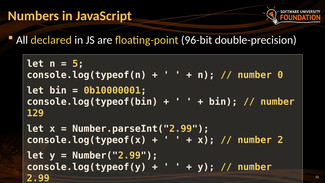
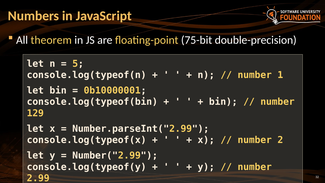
declared: declared -> theorem
96-bit: 96-bit -> 75-bit
0: 0 -> 1
